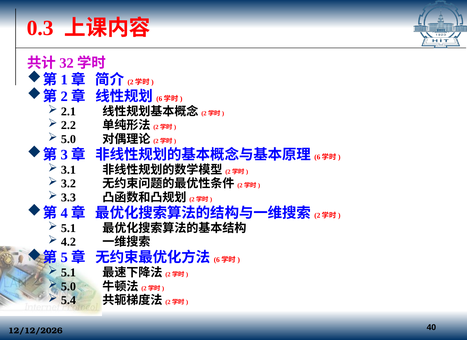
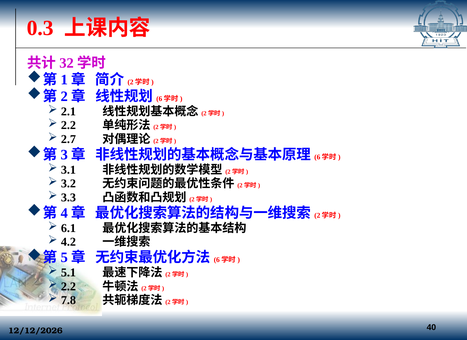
5.0 at (68, 139): 5.0 -> 2.7
5.1 at (68, 228): 5.1 -> 6.1
5.0 at (68, 287): 5.0 -> 2.2
5.4: 5.4 -> 7.8
